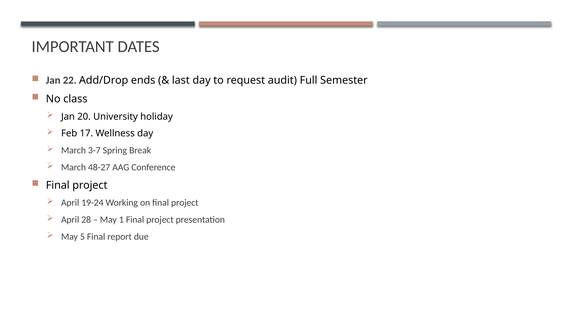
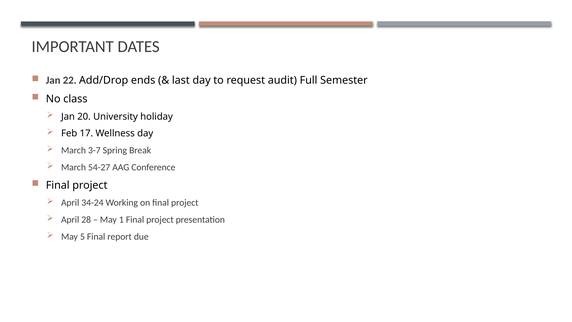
48-27: 48-27 -> 54-27
19-24: 19-24 -> 34-24
